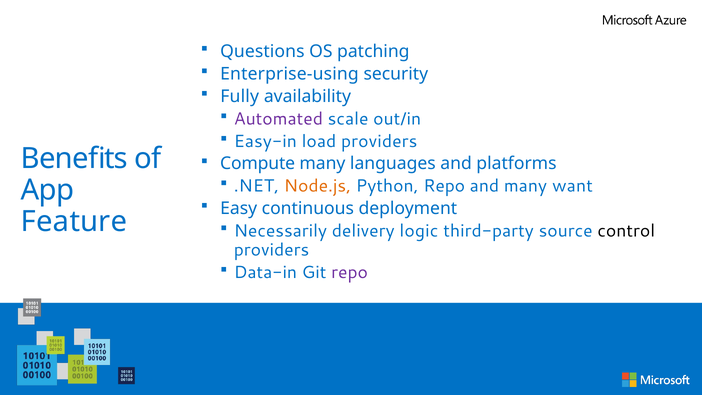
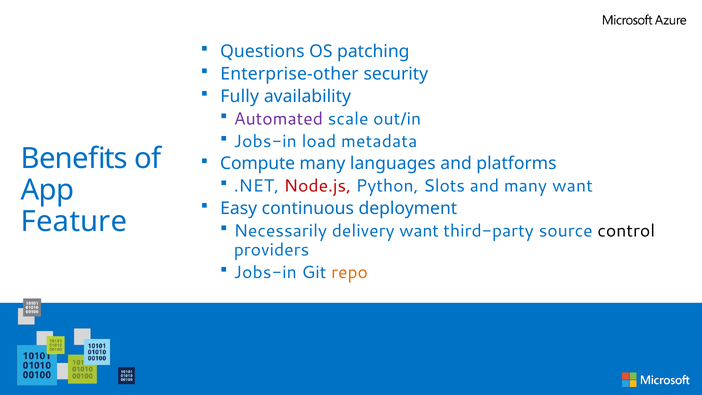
Enterprise-using: Enterprise-using -> Enterprise-other
Easy-in at (265, 141): Easy-in -> Jobs-in
load providers: providers -> metadata
Node.js colour: orange -> red
Python Repo: Repo -> Slots
delivery logic: logic -> want
Data-in at (265, 272): Data-in -> Jobs-in
repo at (350, 272) colour: purple -> orange
